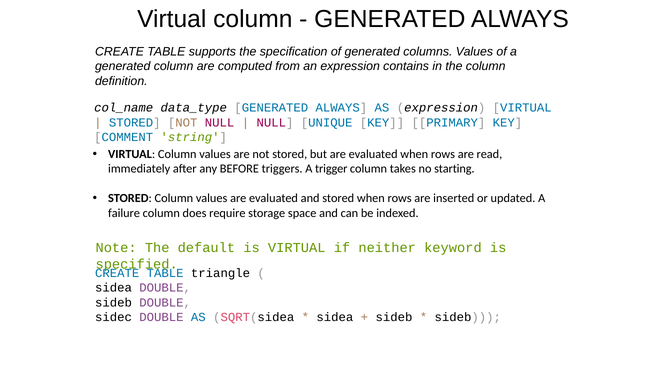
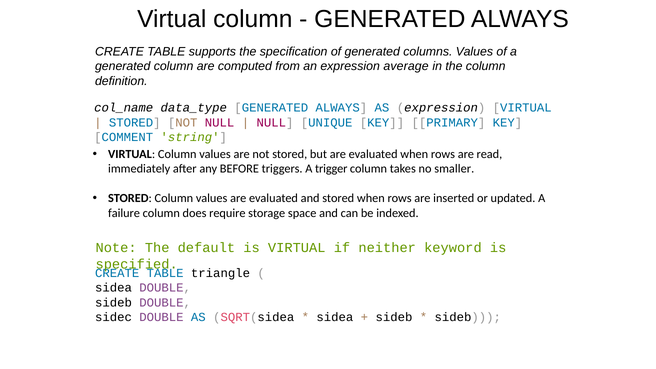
contains: contains -> average
starting: starting -> smaller
